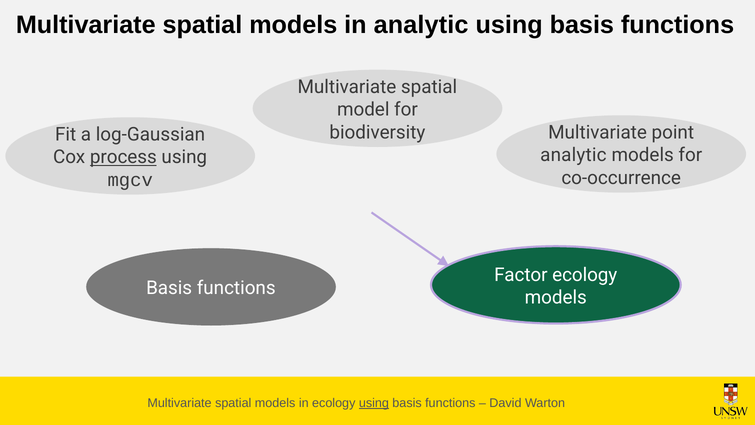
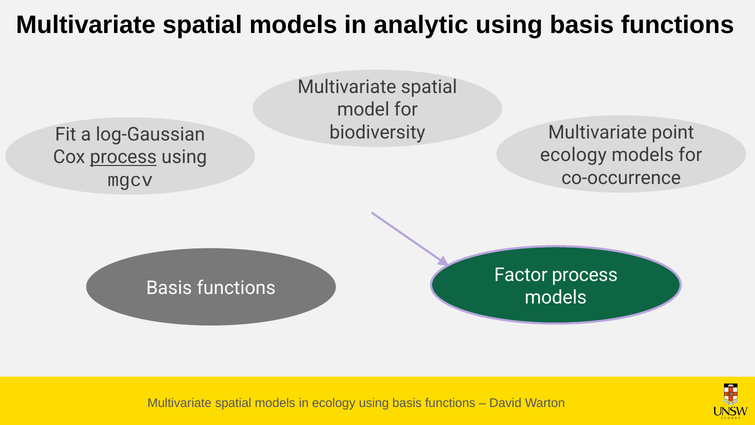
analytic at (573, 155): analytic -> ecology
Factor ecology: ecology -> process
using at (374, 403) underline: present -> none
